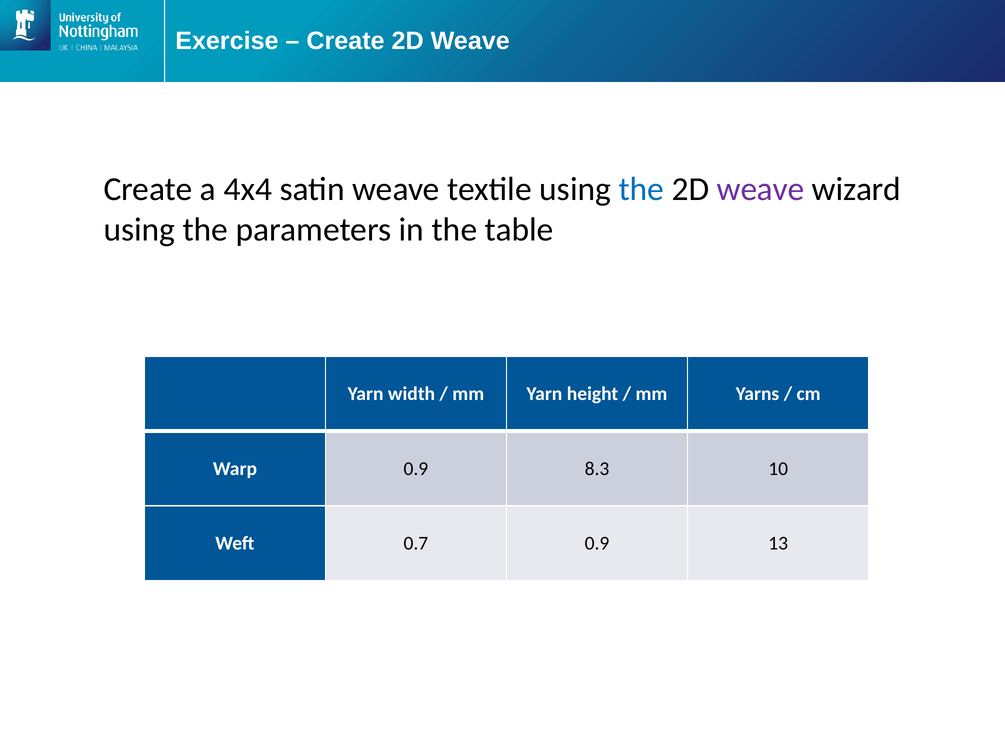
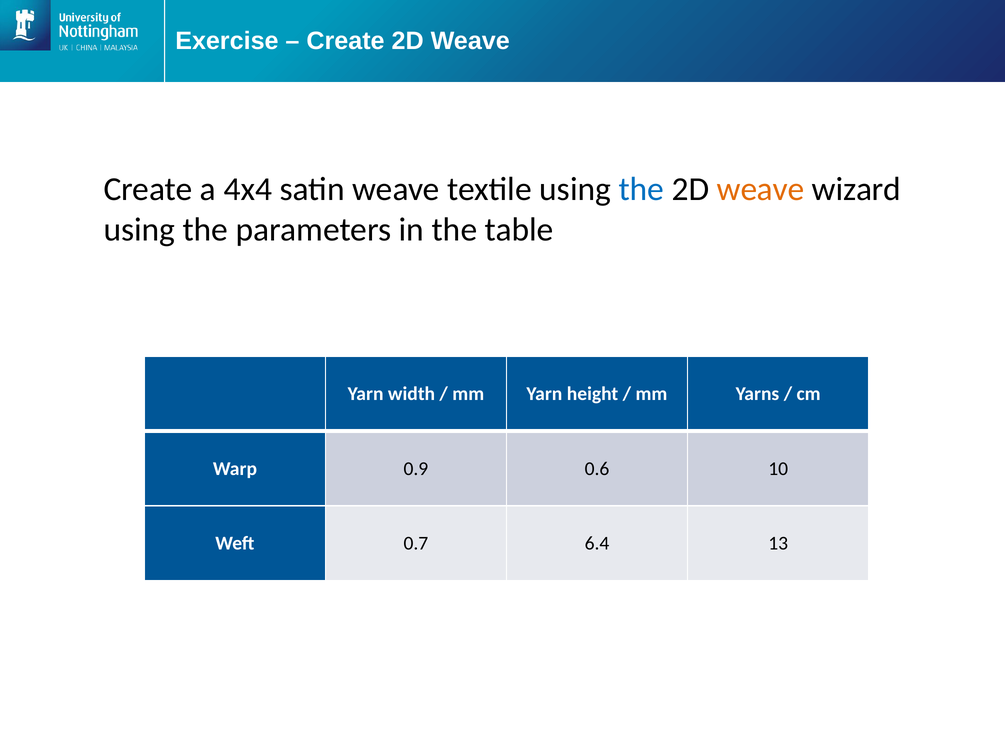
weave at (761, 190) colour: purple -> orange
8.3: 8.3 -> 0.6
0.7 0.9: 0.9 -> 6.4
